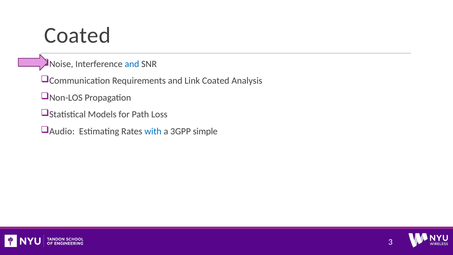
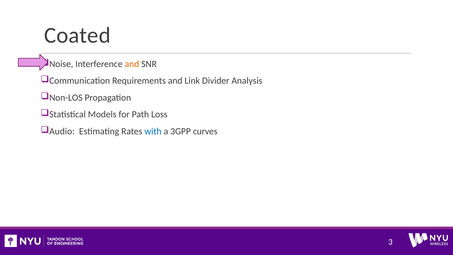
and at (132, 64) colour: blue -> orange
Link Coated: Coated -> Divider
simple: simple -> curves
